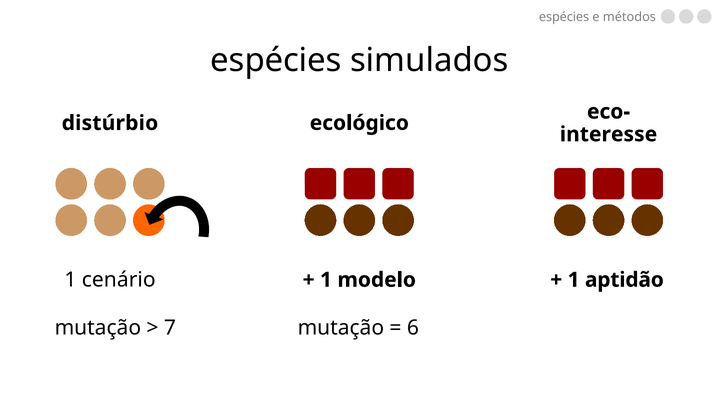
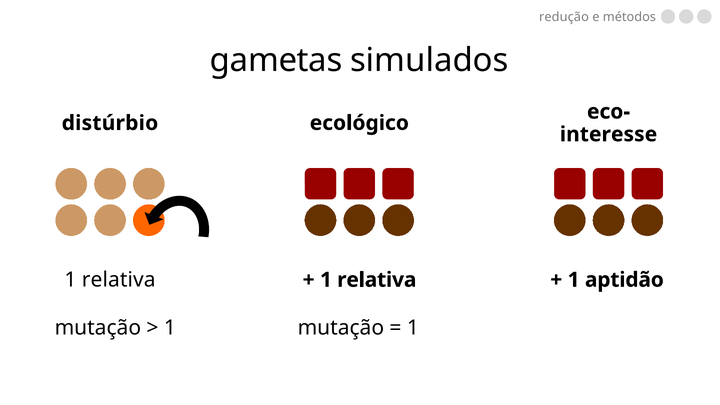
espécies at (564, 17): espécies -> redução
espécies at (276, 60): espécies -> gametas
cenário at (119, 280): cenário -> relativa
modelo at (377, 280): modelo -> relativa
7 at (170, 328): 7 -> 1
6 at (413, 328): 6 -> 1
